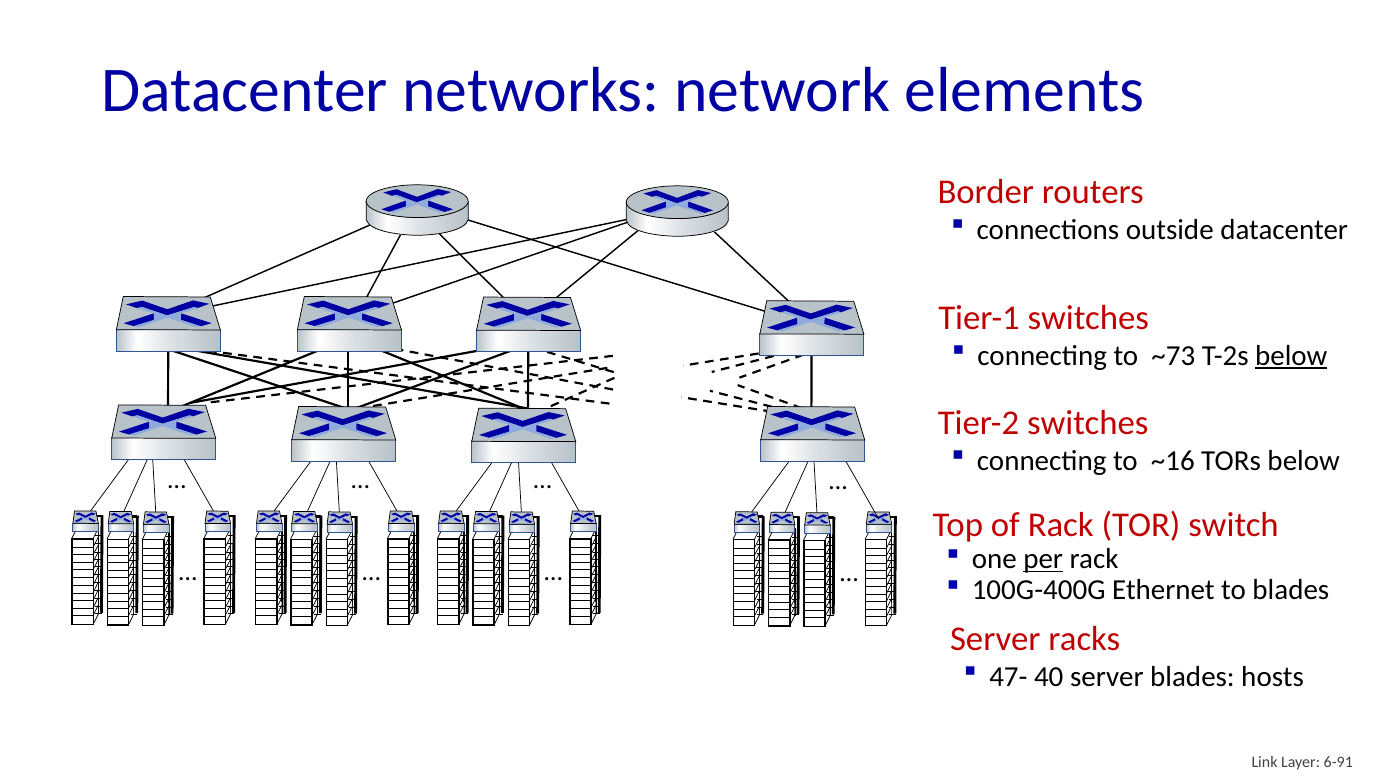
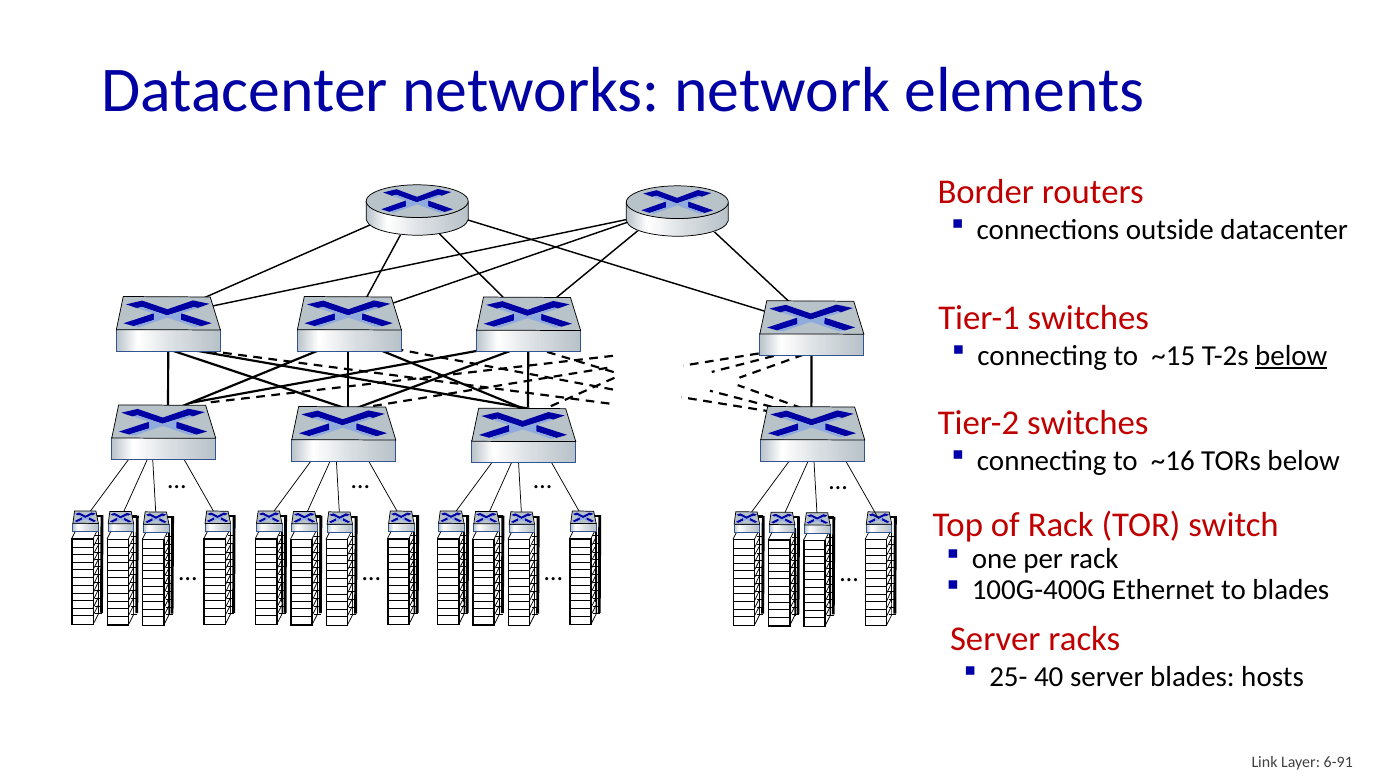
~73: ~73 -> ~15
per underline: present -> none
47-: 47- -> 25-
